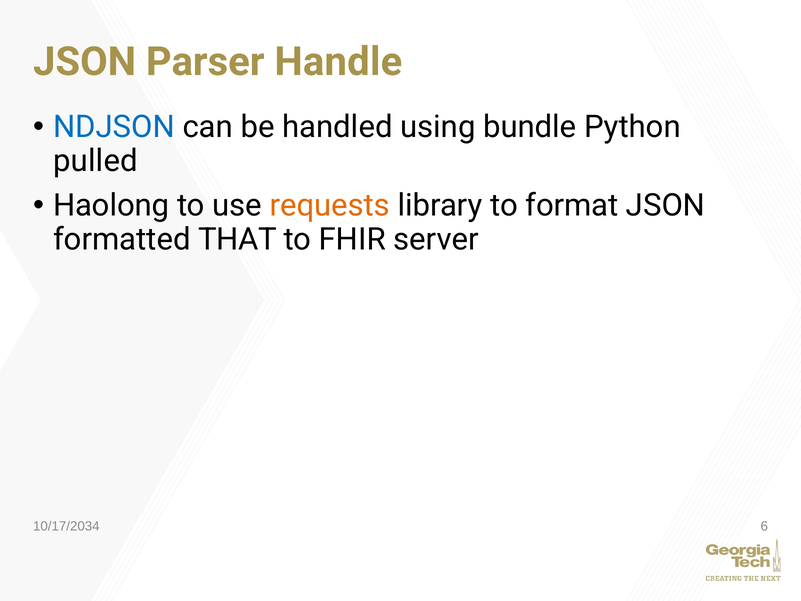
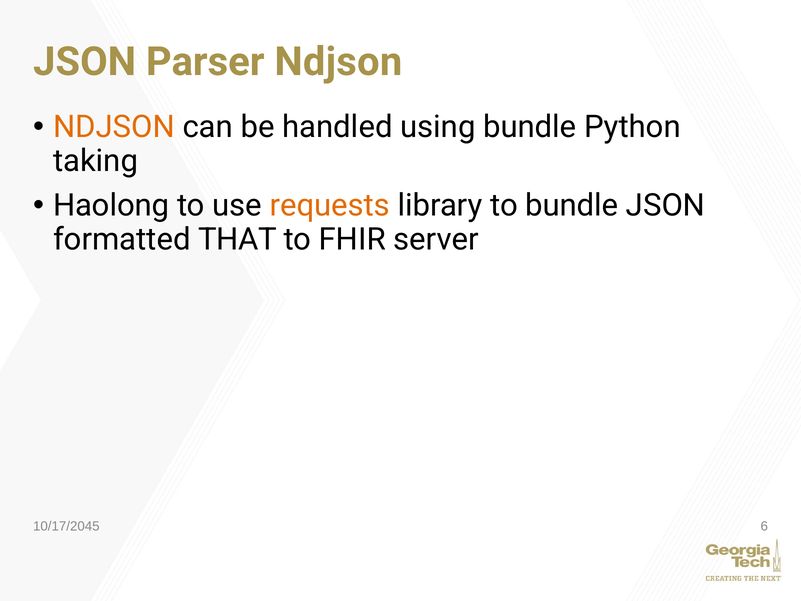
Parser Handle: Handle -> Ndjson
NDJSON at (114, 127) colour: blue -> orange
pulled: pulled -> taking
to format: format -> bundle
10/17/2034: 10/17/2034 -> 10/17/2045
